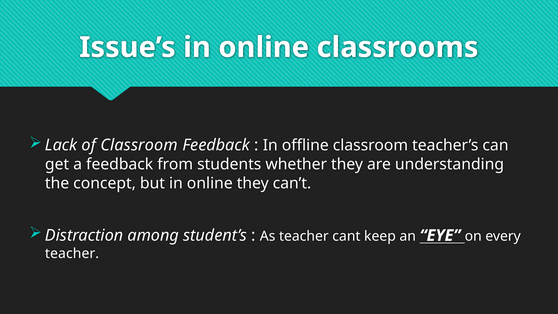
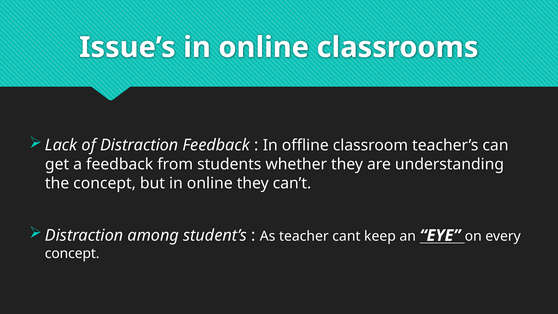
of Classroom: Classroom -> Distraction
teacher at (72, 253): teacher -> concept
